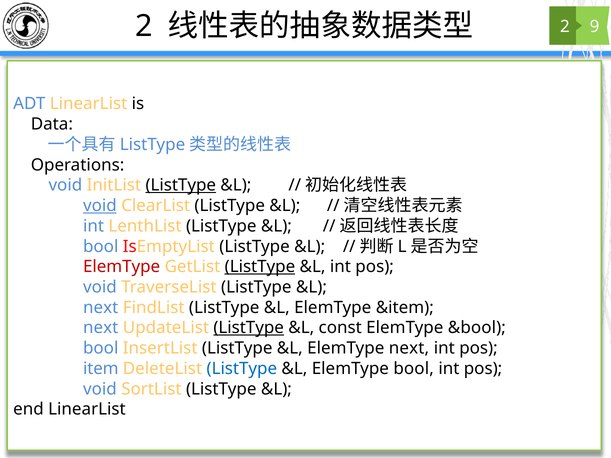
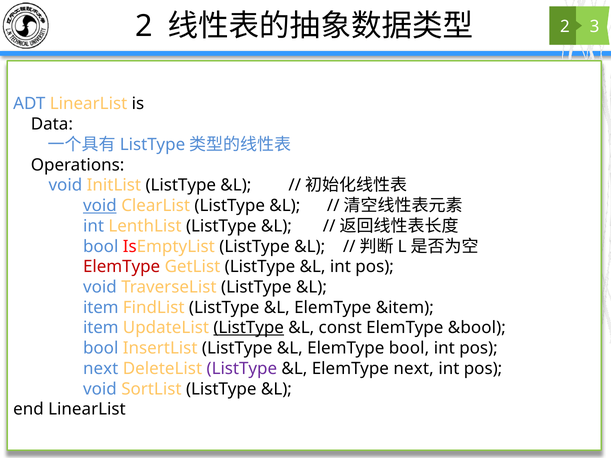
9: 9 -> 3
ListType at (181, 185) underline: present -> none
ListType at (260, 267) underline: present -> none
next at (101, 308): next -> item
next at (101, 328): next -> item
ElemType next: next -> bool
item at (101, 369): item -> next
ListType at (242, 369) colour: blue -> purple
ElemType bool: bool -> next
